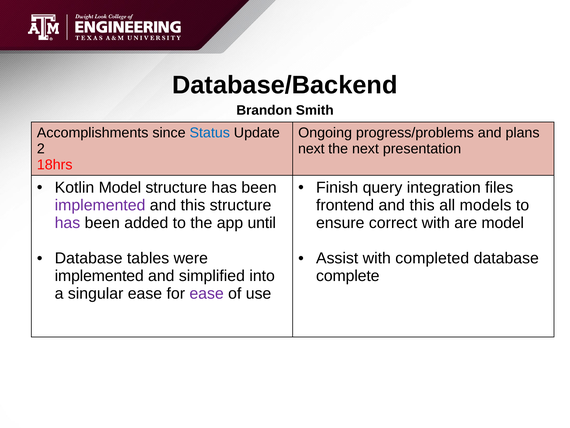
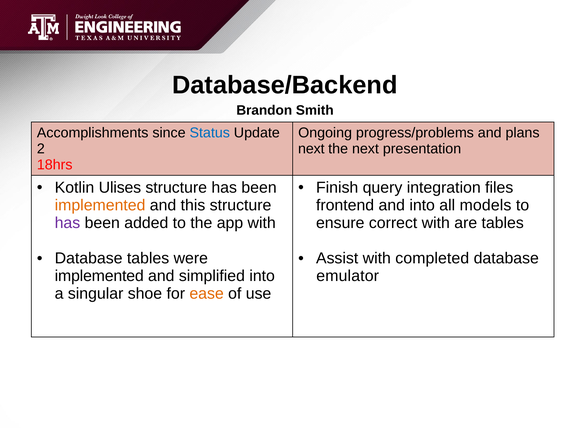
Kotlin Model: Model -> Ulises
implemented at (100, 205) colour: purple -> orange
frontend and this: this -> into
app until: until -> with
are model: model -> tables
complete: complete -> emulator
singular ease: ease -> shoe
ease at (207, 293) colour: purple -> orange
